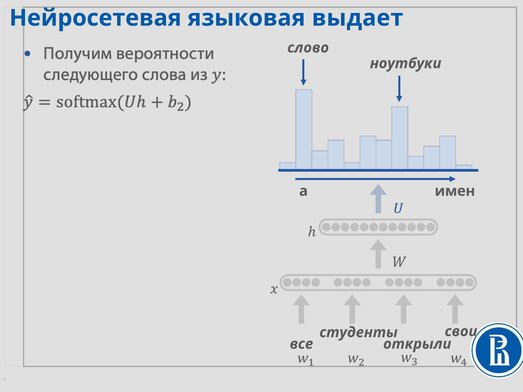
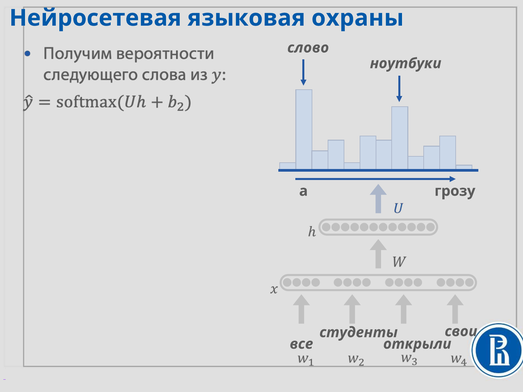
выдает: выдает -> охраны
имен: имен -> грозу
